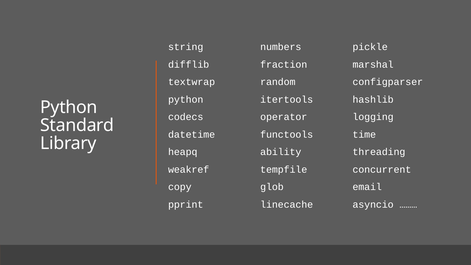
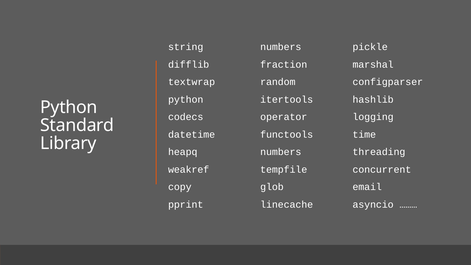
ability at (281, 152): ability -> numbers
